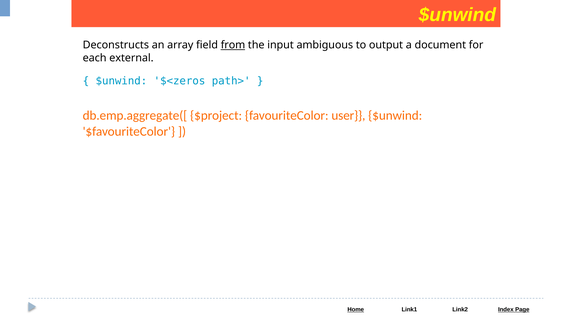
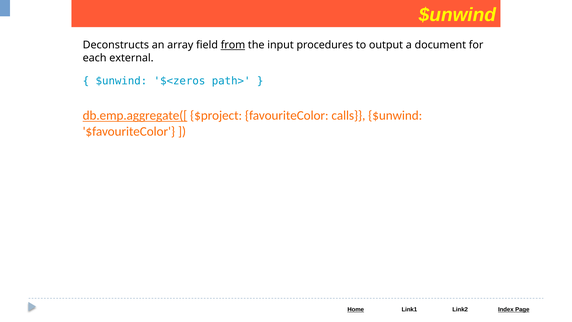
ambiguous: ambiguous -> procedures
db.emp.aggregate([ underline: none -> present
user: user -> calls
